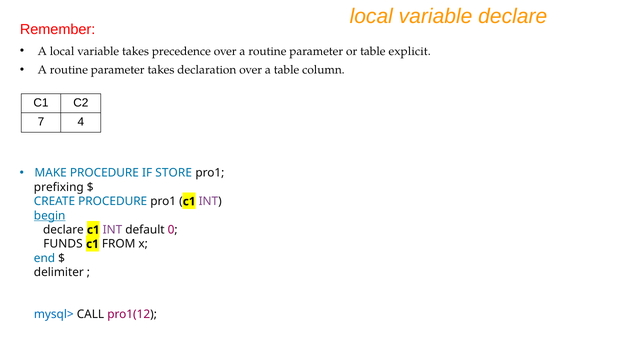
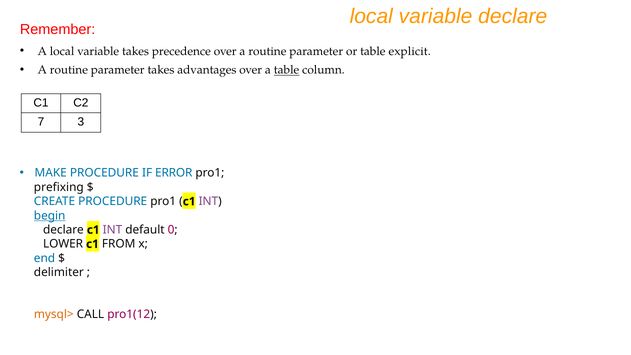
declaration: declaration -> advantages
table at (287, 70) underline: none -> present
4: 4 -> 3
STORE: STORE -> ERROR
FUNDS: FUNDS -> LOWER
mysql> colour: blue -> orange
